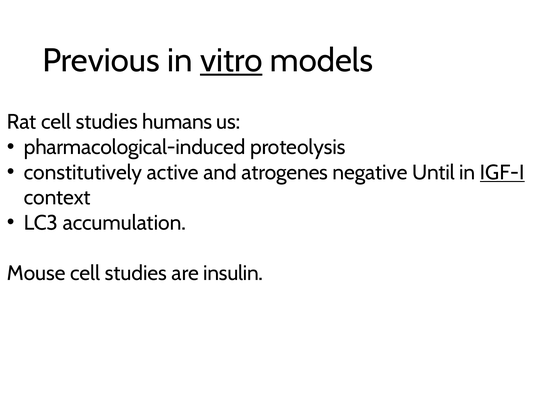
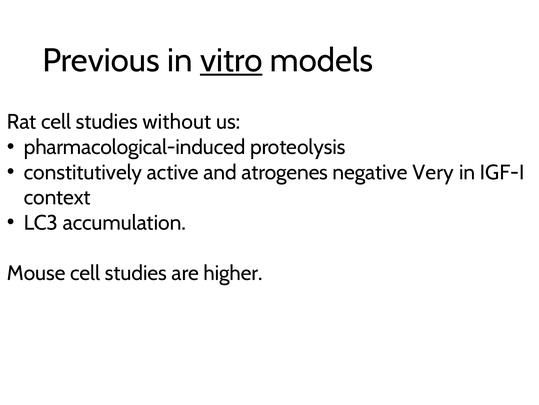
humans: humans -> without
Until: Until -> Very
IGF-I underline: present -> none
insulin: insulin -> higher
